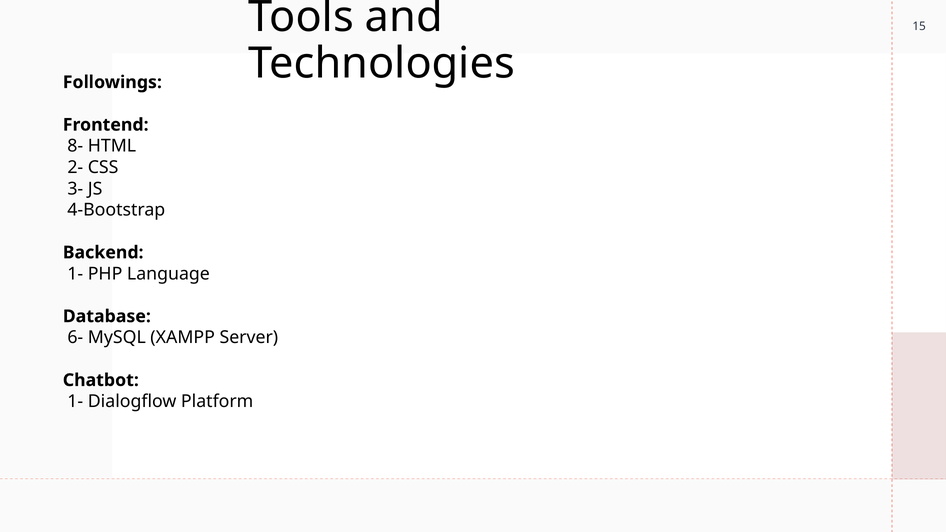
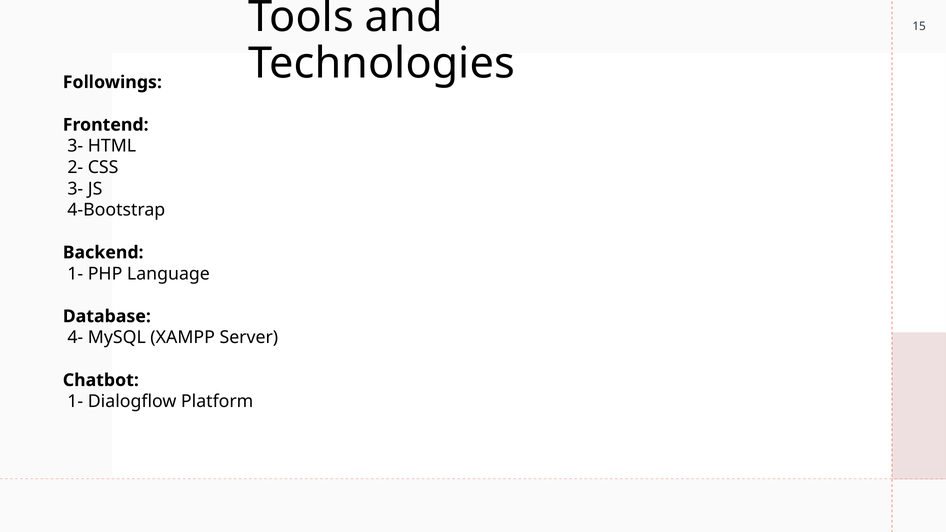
8- at (75, 146): 8- -> 3-
6-: 6- -> 4-
